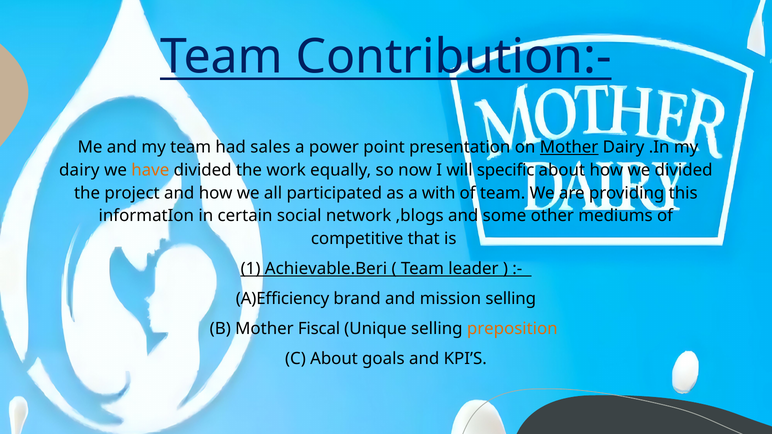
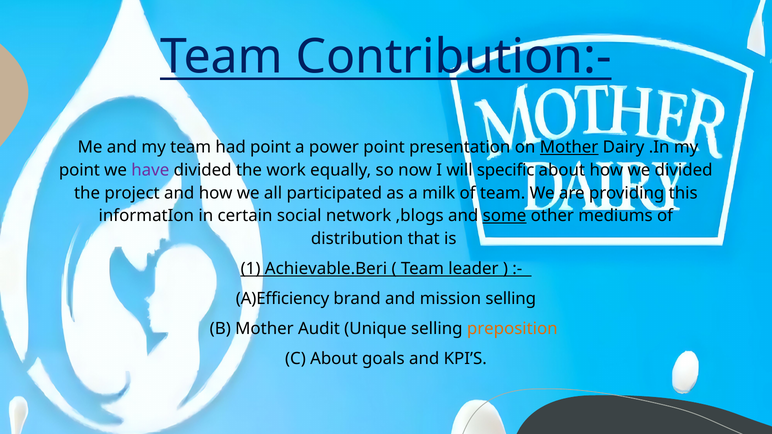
had sales: sales -> point
dairy at (79, 170): dairy -> point
have colour: orange -> purple
with: with -> milk
some underline: none -> present
competitive: competitive -> distribution
Fiscal: Fiscal -> Audit
